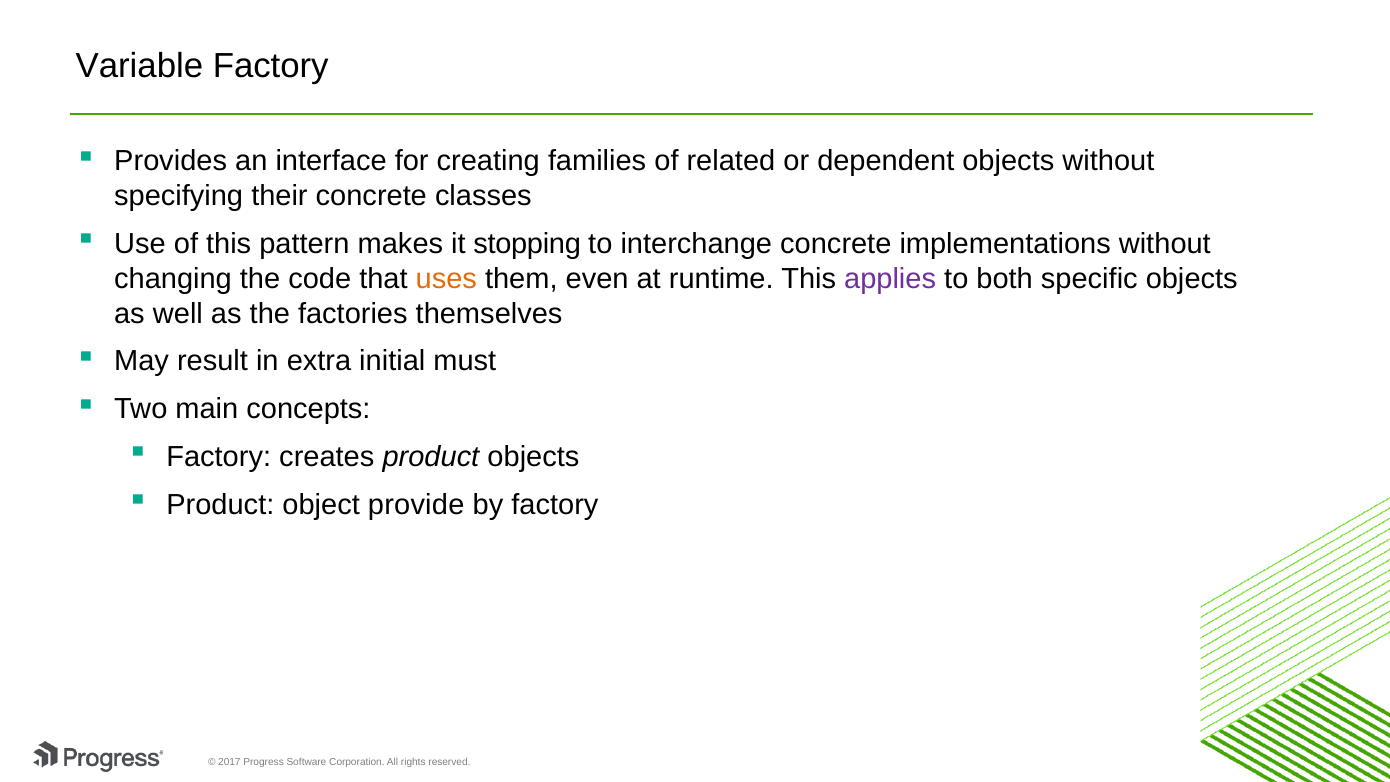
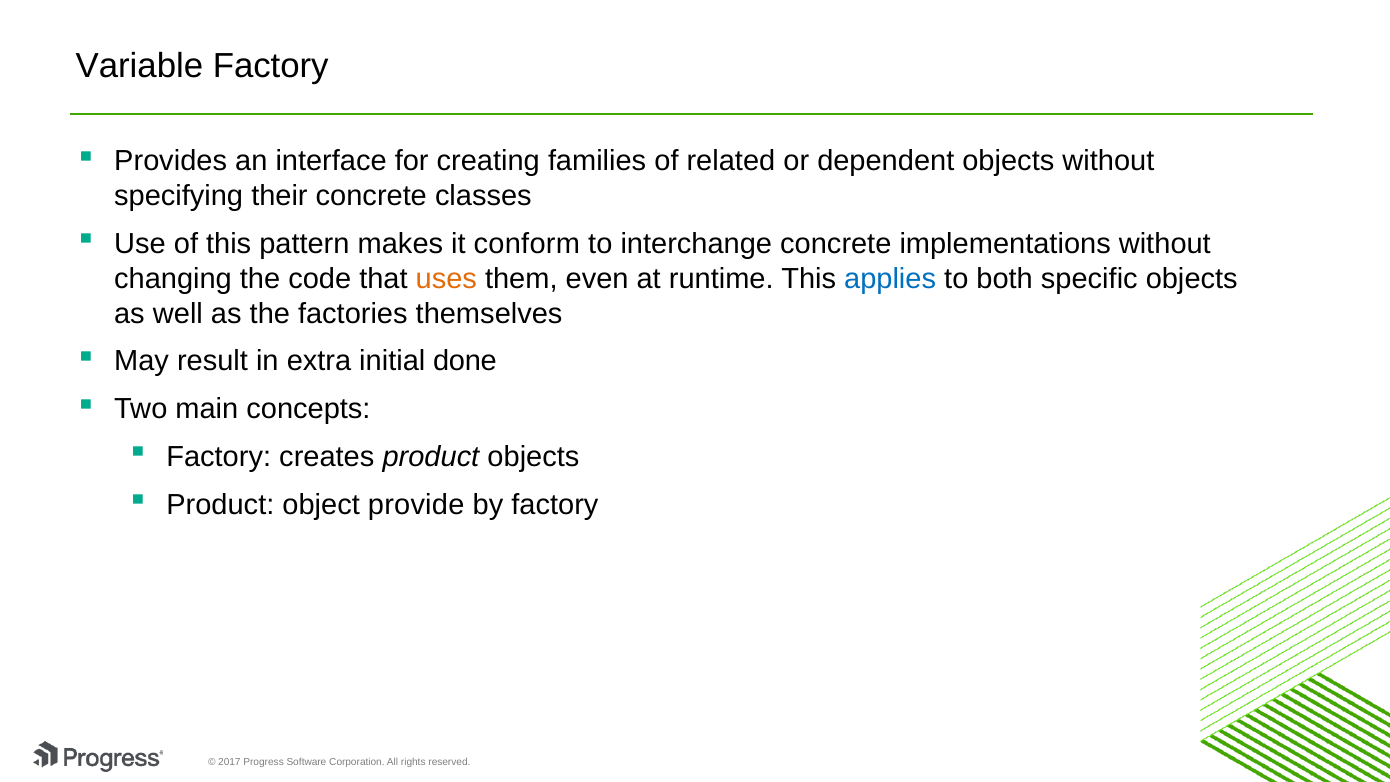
stopping: stopping -> conform
applies colour: purple -> blue
must: must -> done
